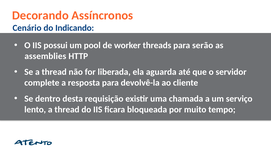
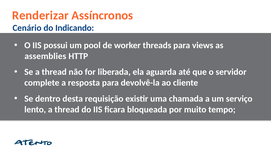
Decorando: Decorando -> Renderizar
serão: serão -> views
